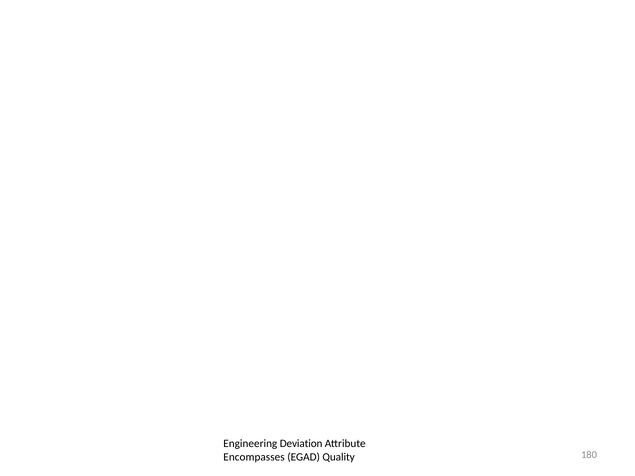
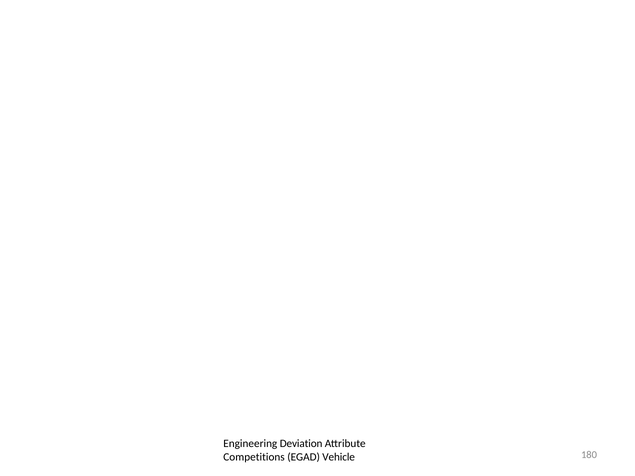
Encompasses: Encompasses -> Competitions
Quality: Quality -> Vehicle
